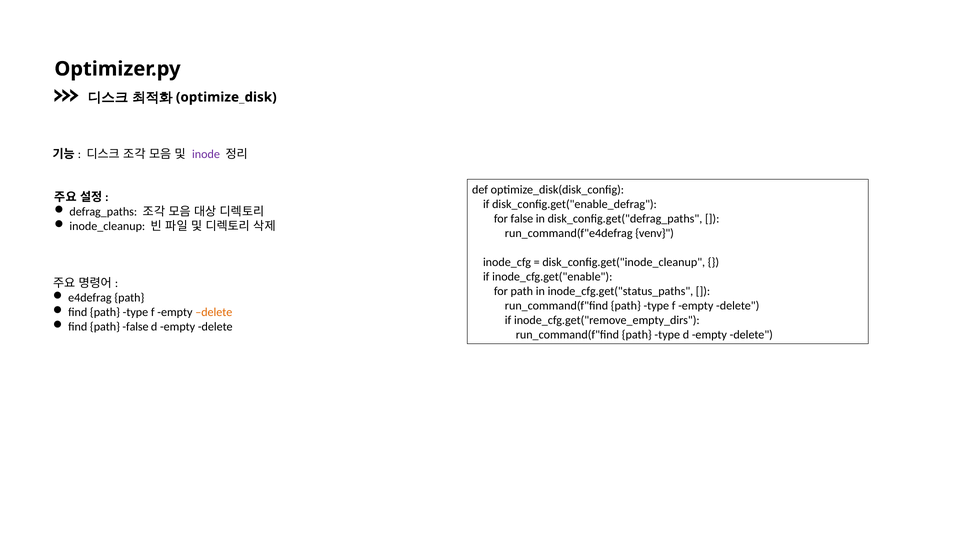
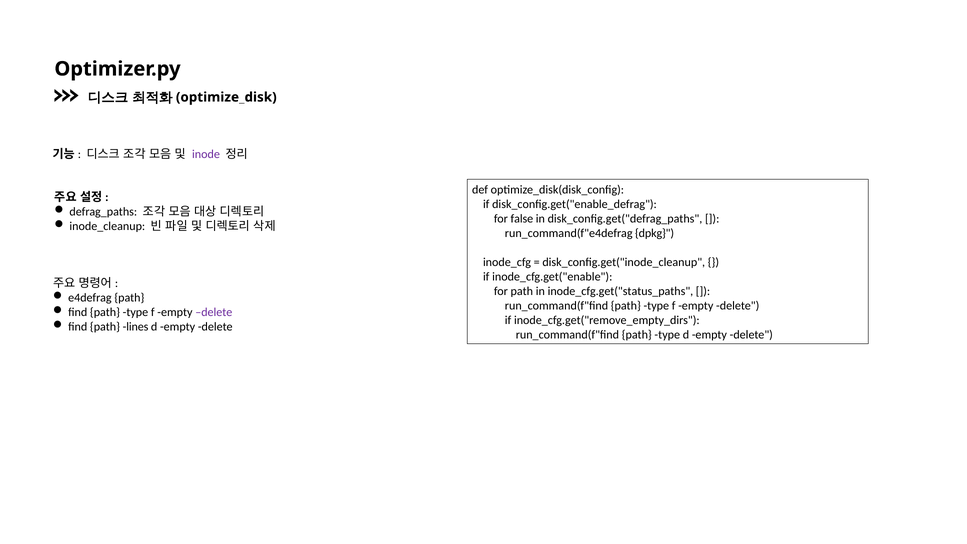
venv: venv -> dpkg
delete at (214, 312) colour: orange -> purple
path false: false -> lines
